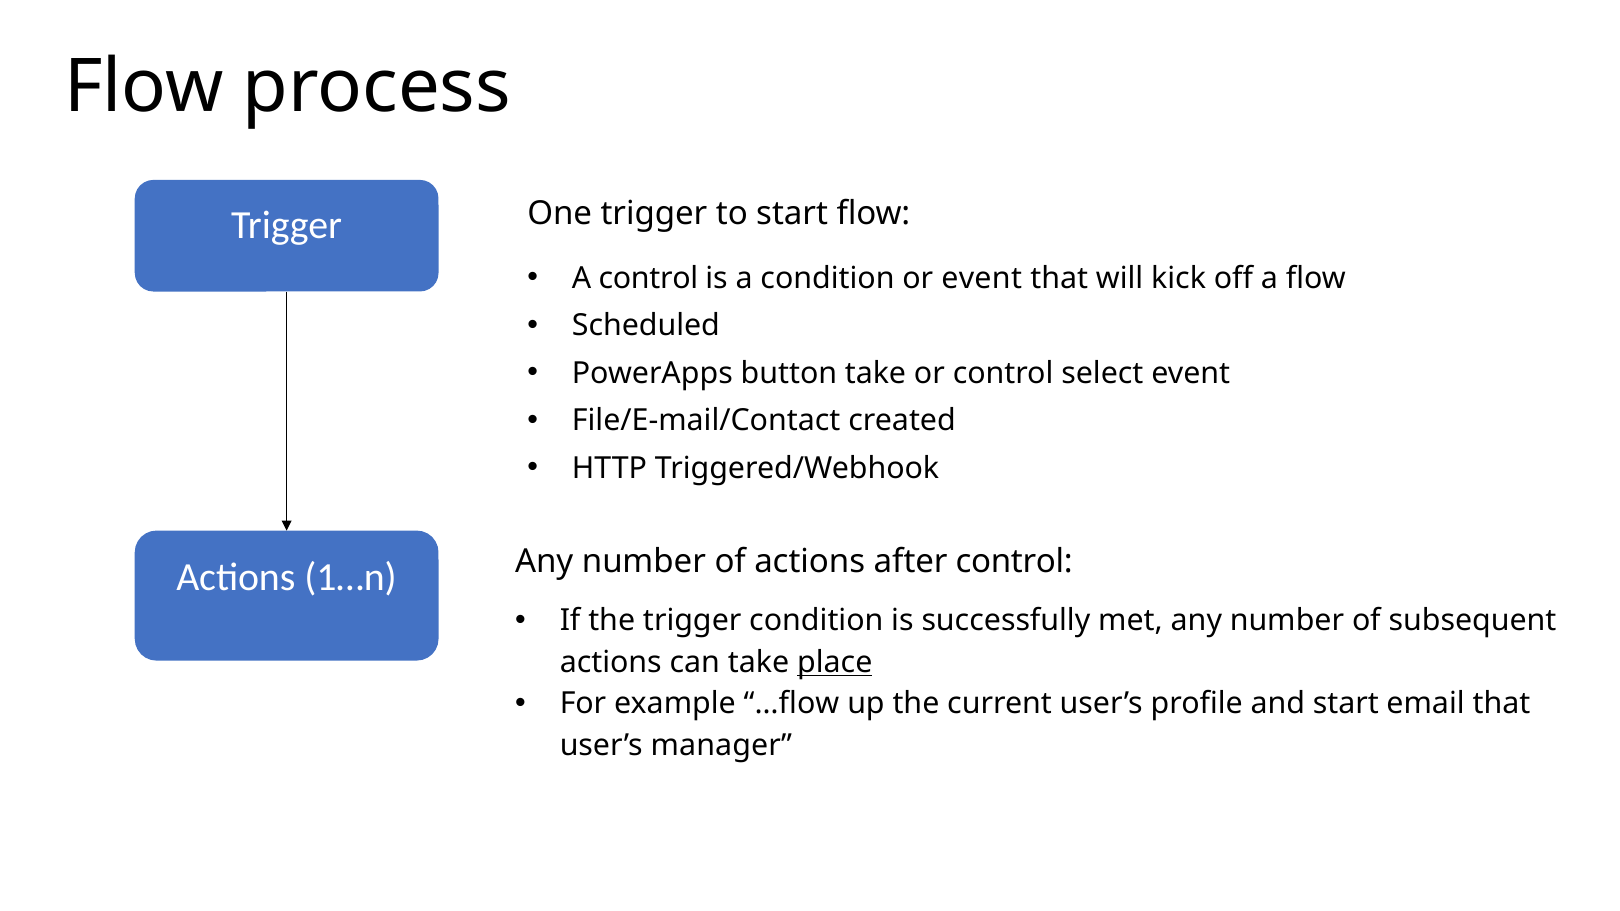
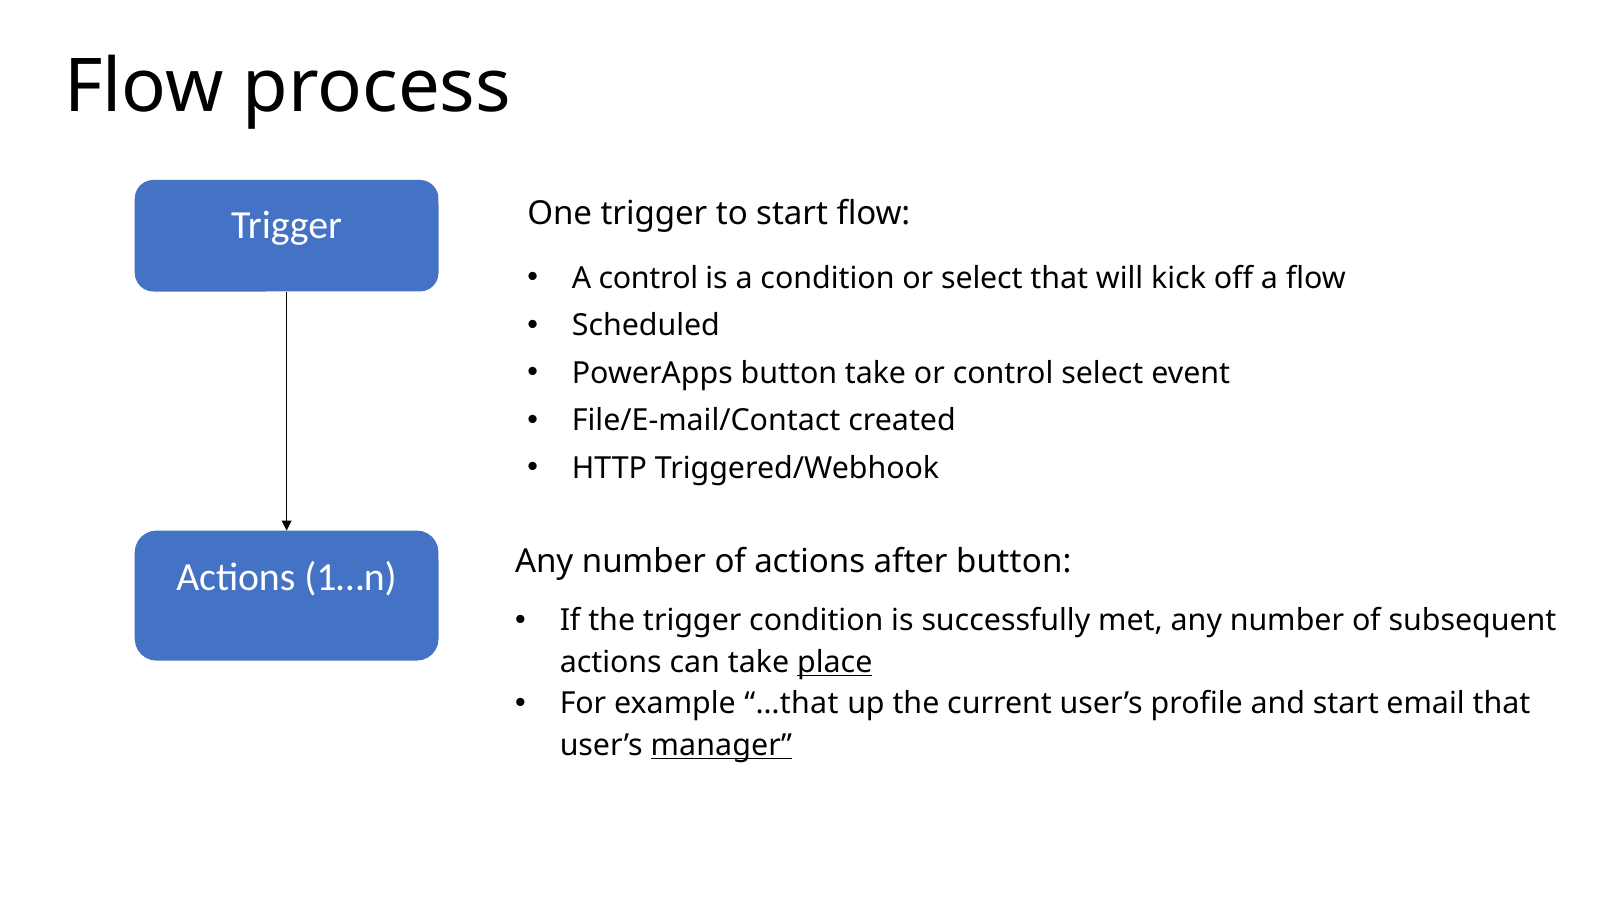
or event: event -> select
after control: control -> button
…flow: …flow -> …that
manager underline: none -> present
